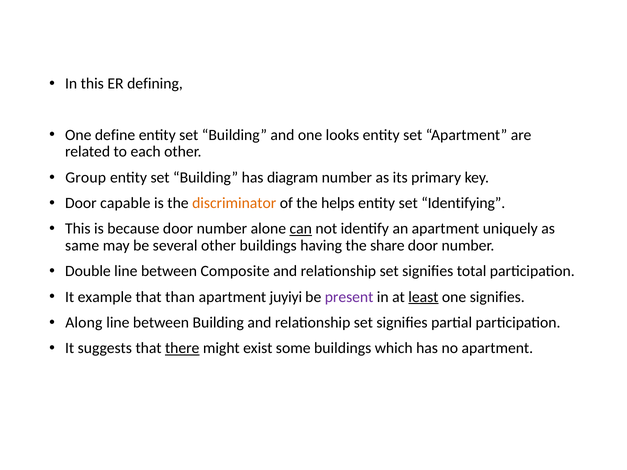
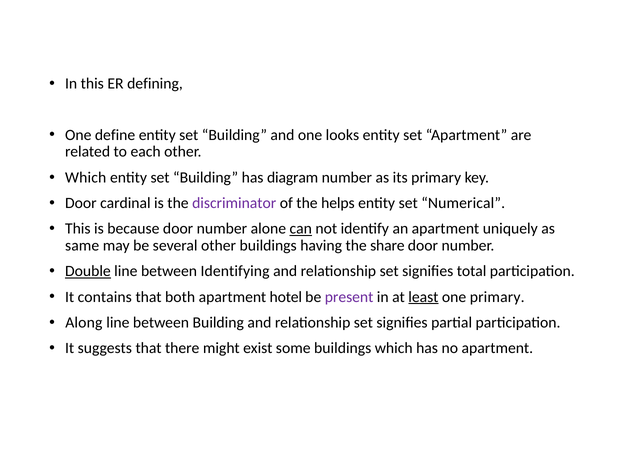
Group at (86, 178): Group -> Which
capable: capable -> cardinal
discriminator colour: orange -> purple
Identifying: Identifying -> Numerical
Double underline: none -> present
Composite: Composite -> Identifying
example: example -> contains
than: than -> both
juyiyi: juyiyi -> hotel
one signifies: signifies -> primary
there underline: present -> none
